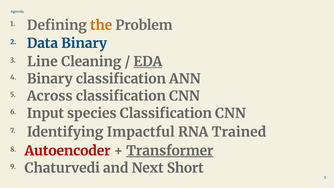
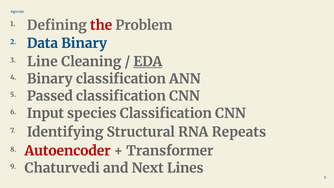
the colour: orange -> red
Across: Across -> Passed
Impactful: Impactful -> Structural
Trained: Trained -> Repeats
Transformer underline: present -> none
Short: Short -> Lines
